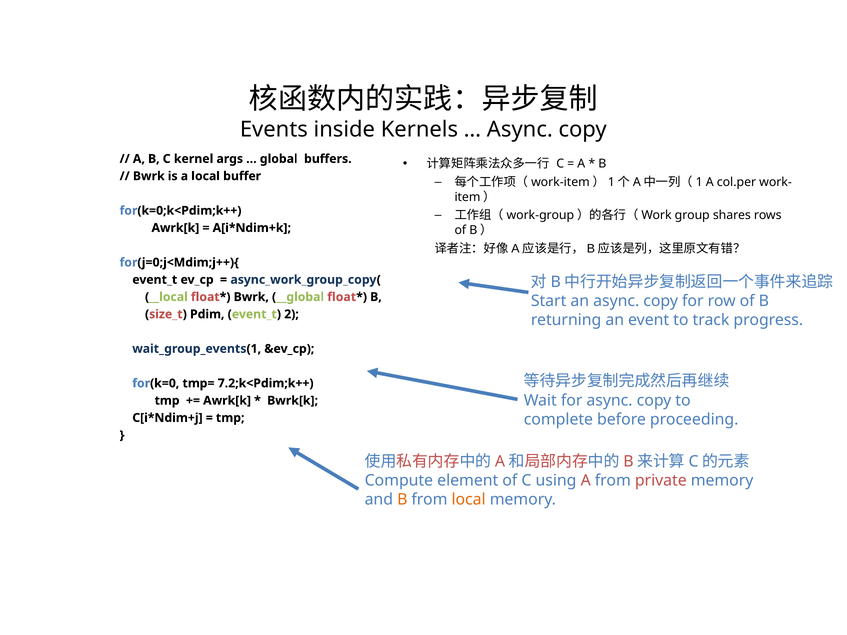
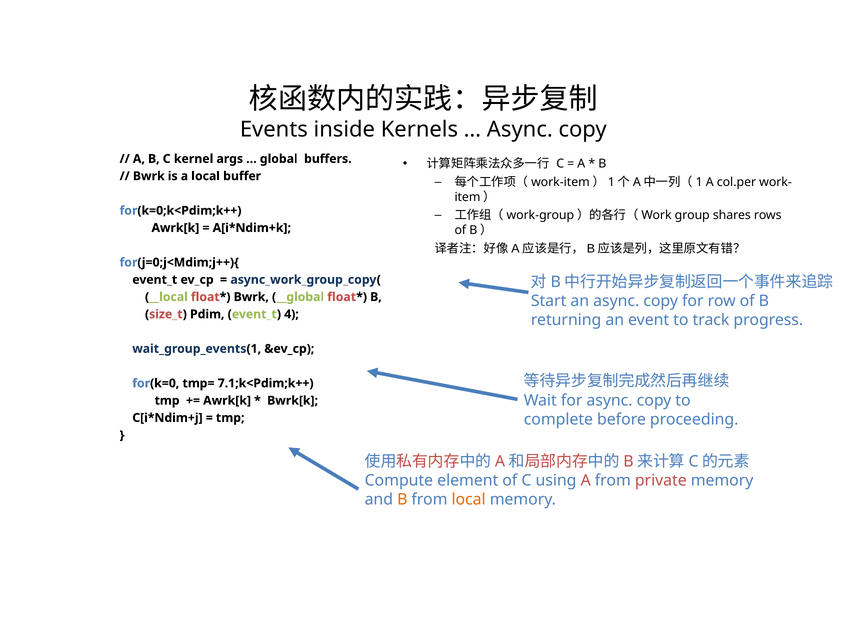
2: 2 -> 4
7.2;k<Pdim;k++: 7.2;k<Pdim;k++ -> 7.1;k<Pdim;k++
